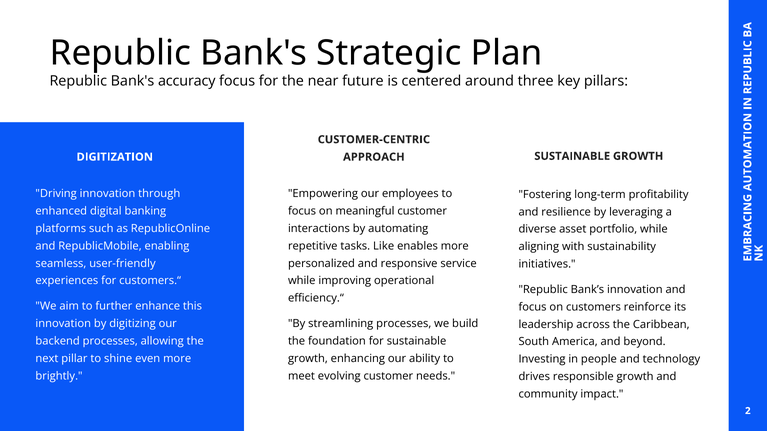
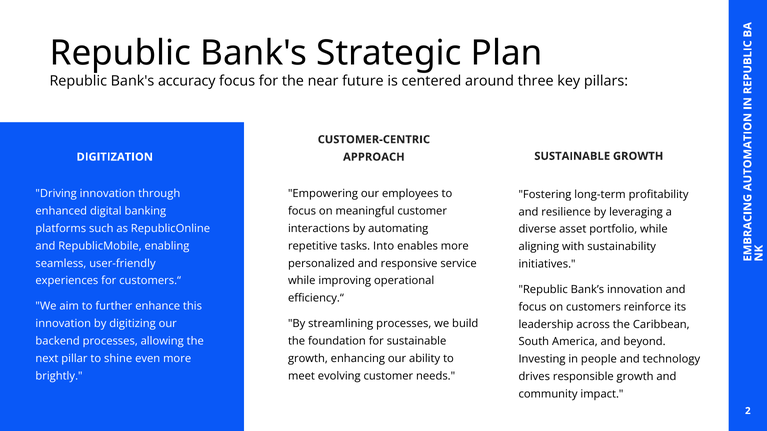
Like: Like -> Into
